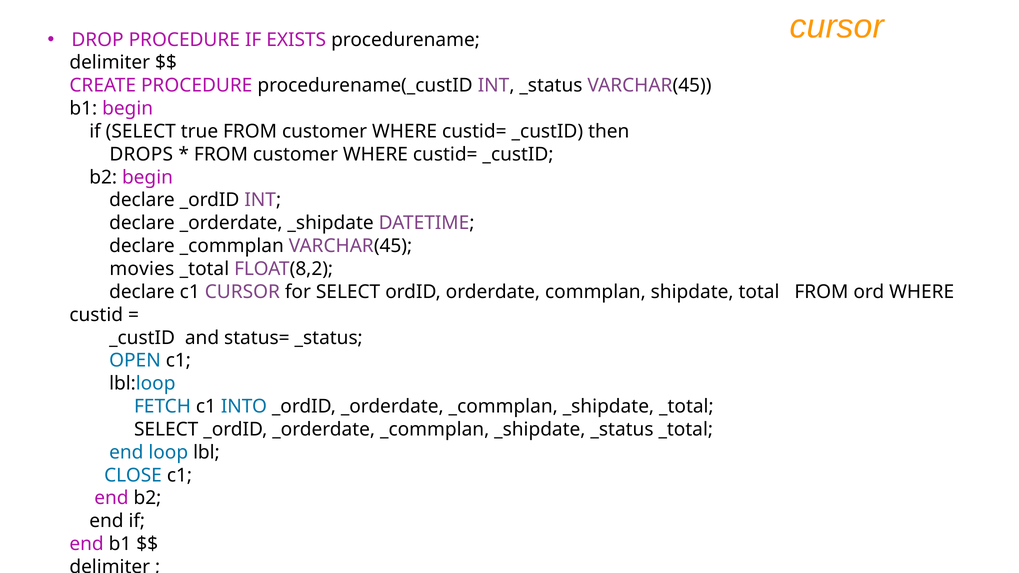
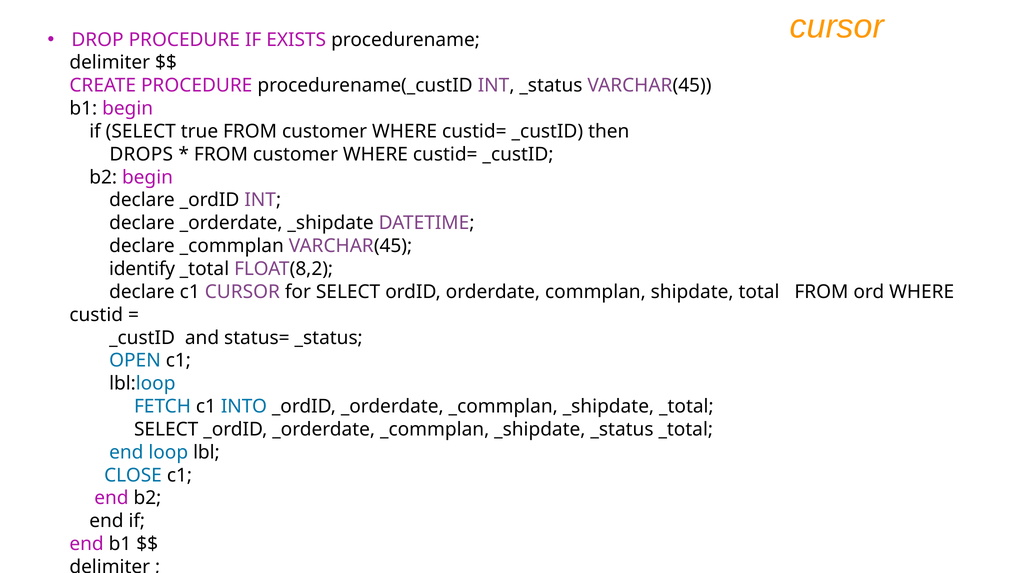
movies: movies -> identify
